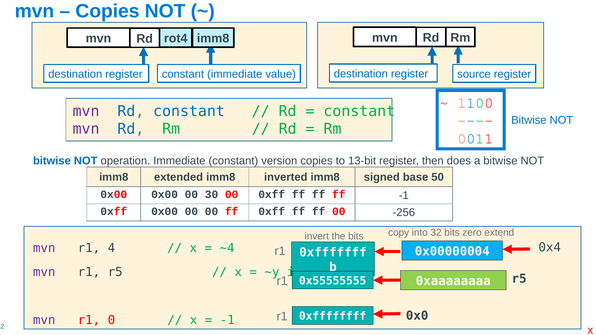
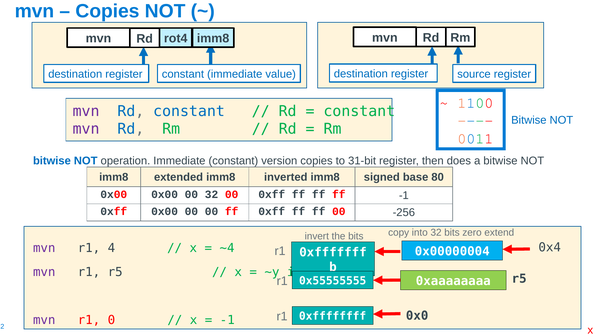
13-bit: 13-bit -> 31-bit
50: 50 -> 80
00 30: 30 -> 32
